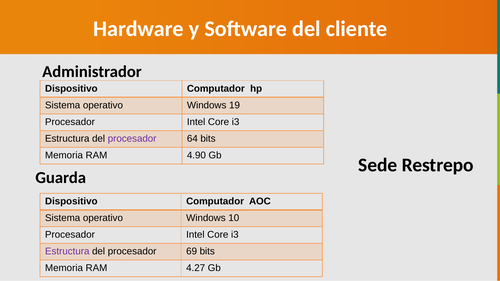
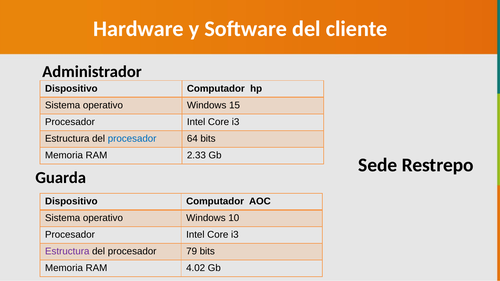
19: 19 -> 15
procesador at (132, 139) colour: purple -> blue
4.90: 4.90 -> 2.33
69: 69 -> 79
4.27: 4.27 -> 4.02
